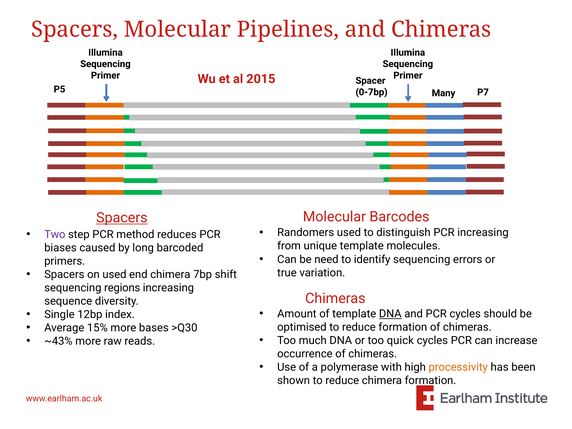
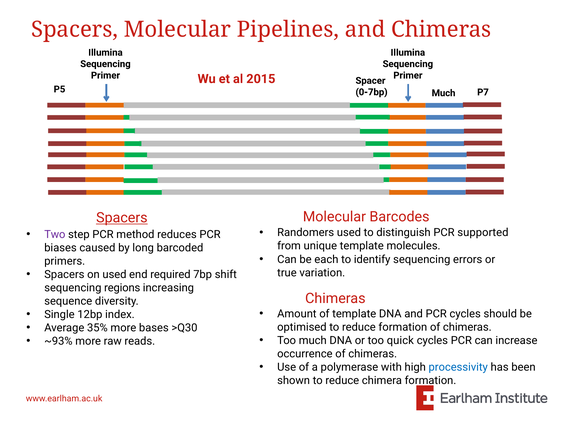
Many at (444, 93): Many -> Much
PCR increasing: increasing -> supported
need: need -> each
end chimera: chimera -> required
DNA at (390, 314) underline: present -> none
15%: 15% -> 35%
~43%: ~43% -> ~93%
processivity colour: orange -> blue
